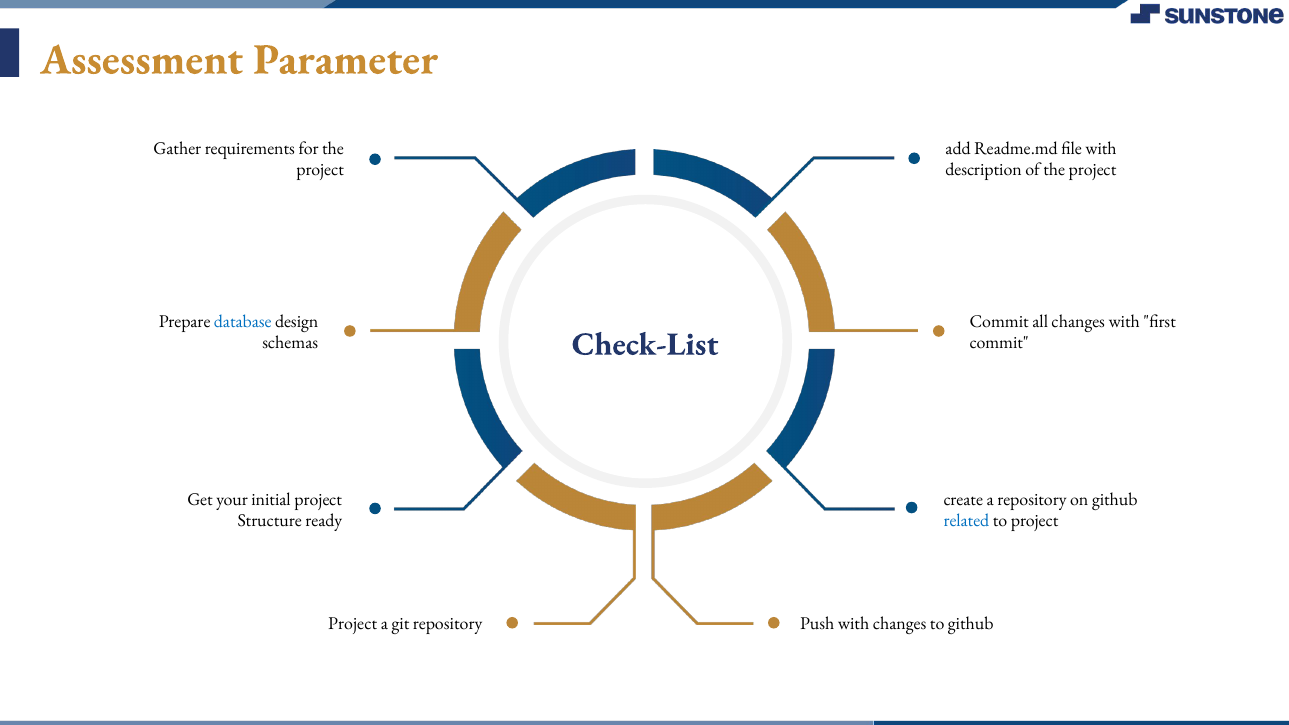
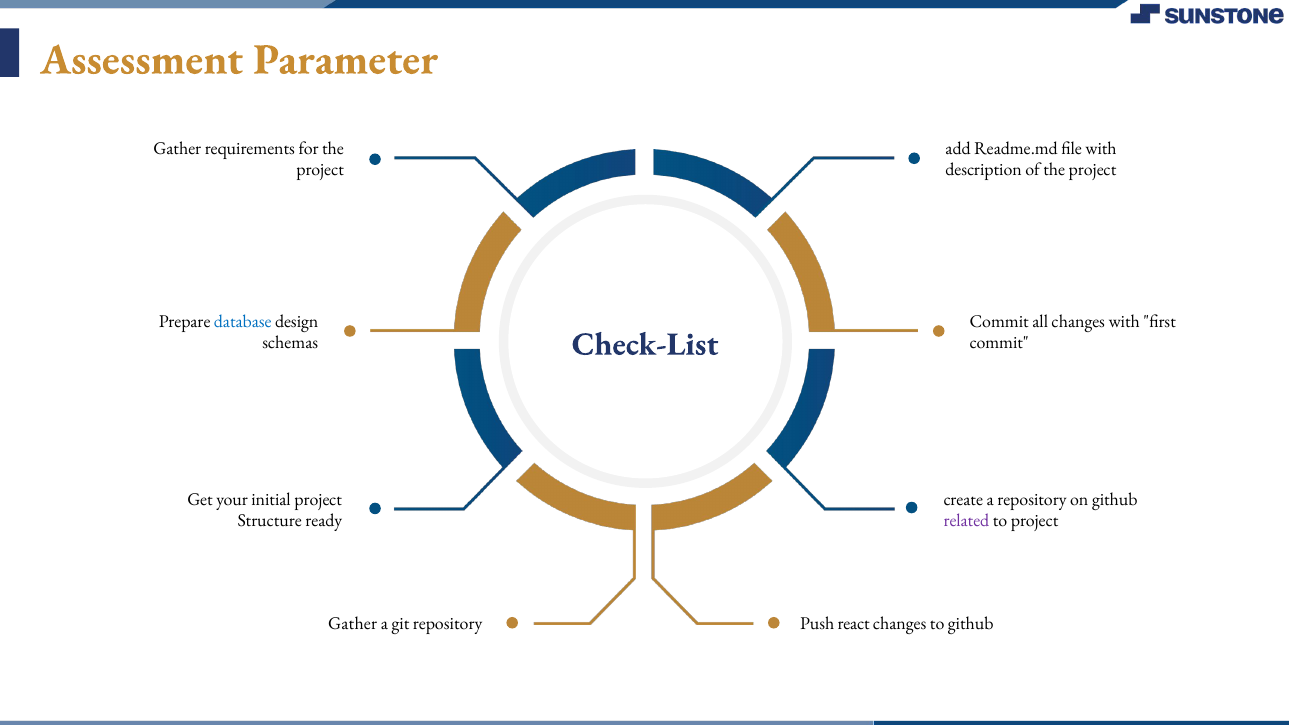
related colour: blue -> purple
Project at (353, 624): Project -> Gather
Push with: with -> react
